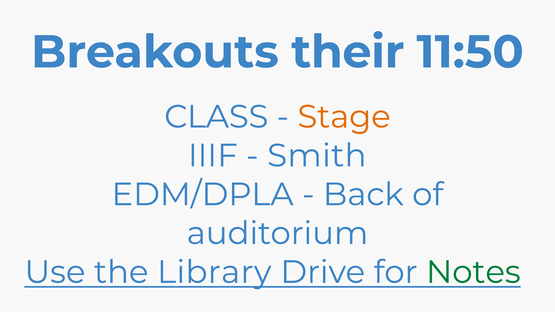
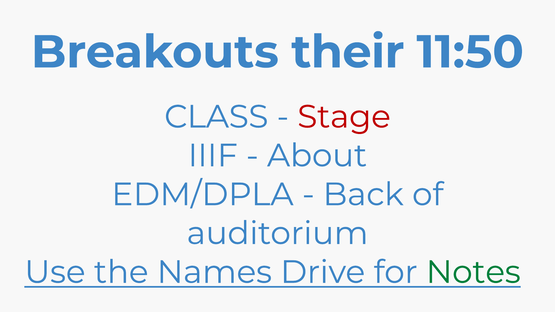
Stage colour: orange -> red
Smith: Smith -> About
Library: Library -> Names
